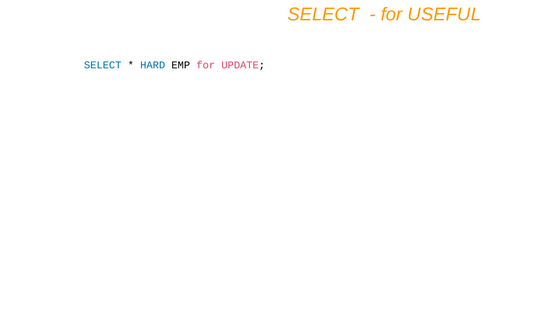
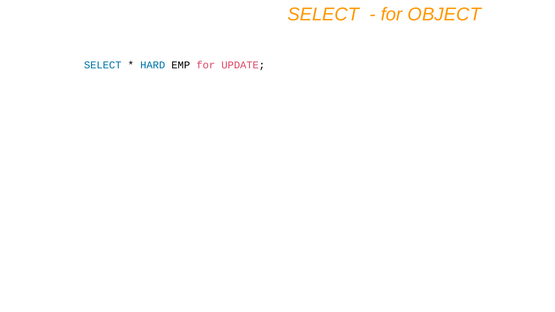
USEFUL: USEFUL -> OBJECT
